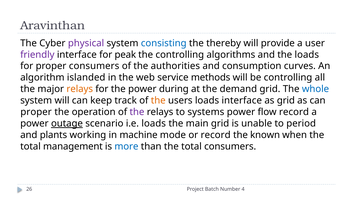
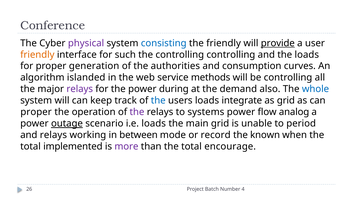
Aravinthan: Aravinthan -> Conference
the thereby: thereby -> friendly
provide underline: none -> present
friendly at (37, 54) colour: purple -> orange
peak: peak -> such
controlling algorithms: algorithms -> controlling
proper consumers: consumers -> generation
relays at (80, 89) colour: orange -> purple
demand grid: grid -> also
the at (158, 100) colour: orange -> blue
loads interface: interface -> integrate
flow record: record -> analog
and plants: plants -> relays
machine: machine -> between
management: management -> implemented
more colour: blue -> purple
total consumers: consumers -> encourage
